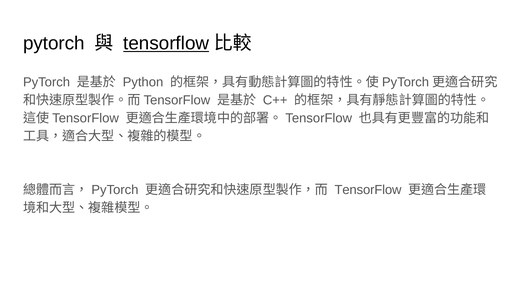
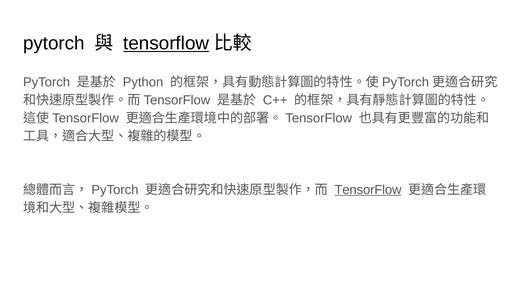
TensorFlow at (368, 189) underline: none -> present
